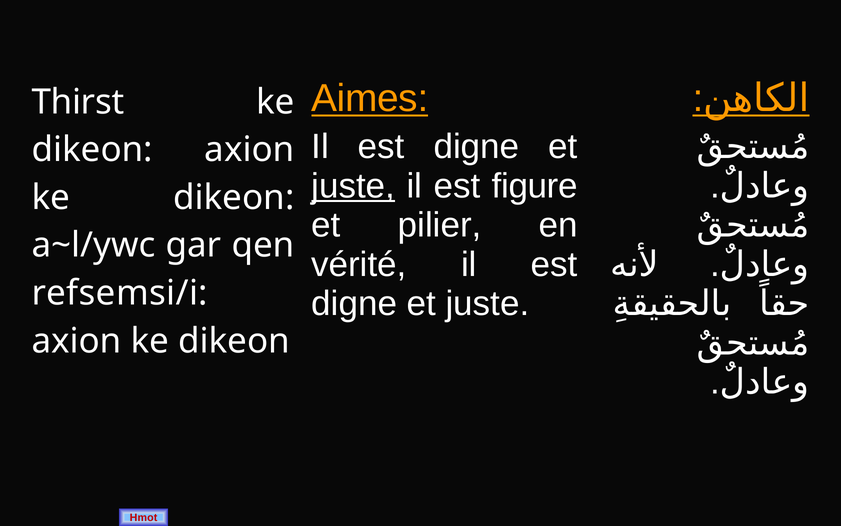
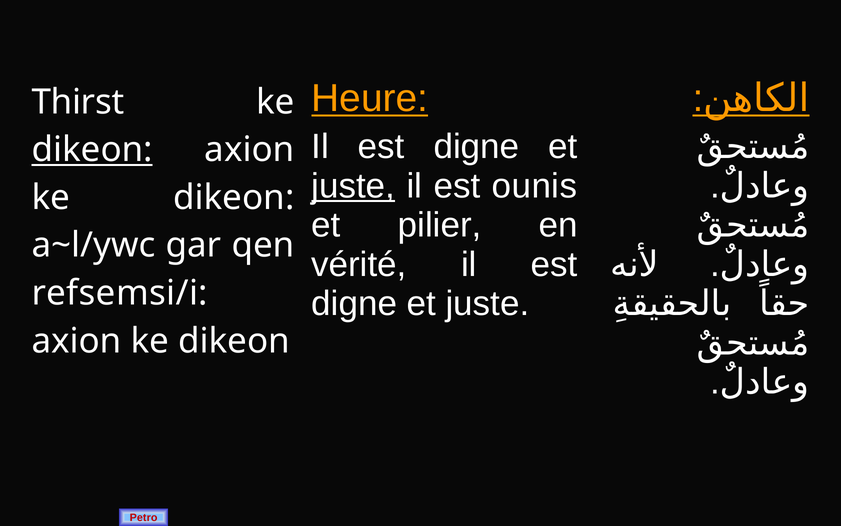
Aimes: Aimes -> Heure
dikeon at (92, 150) underline: none -> present
figure: figure -> ounis
Hmot: Hmot -> Petro
